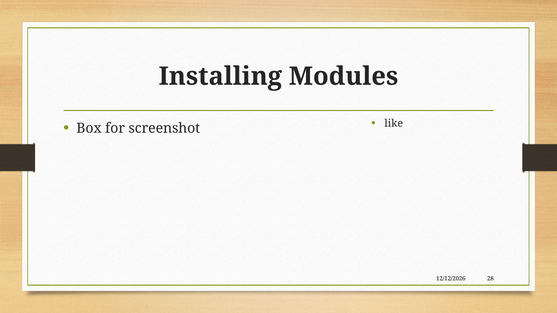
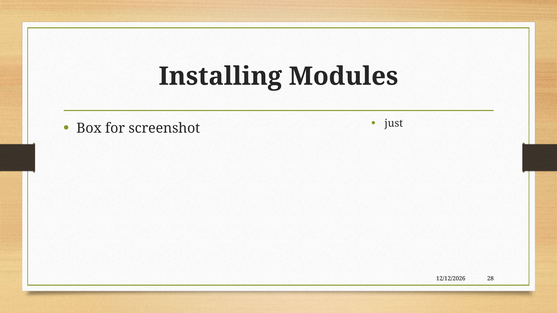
like: like -> just
